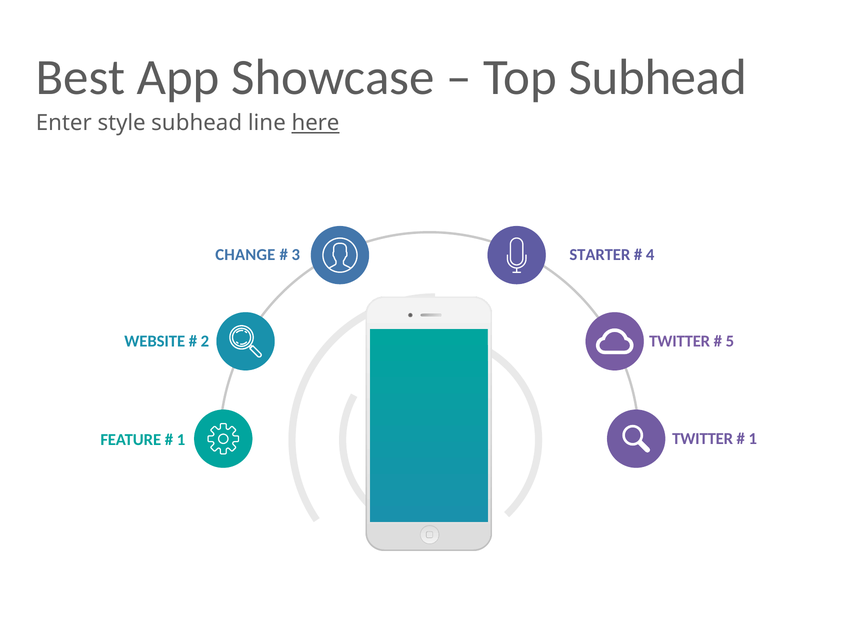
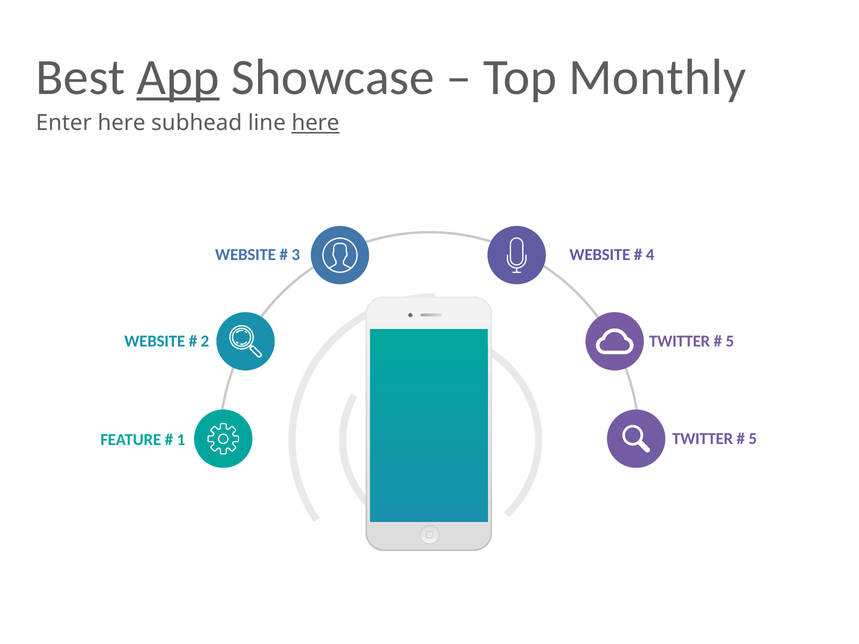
App underline: none -> present
Top Subhead: Subhead -> Monthly
Enter style: style -> here
CHANGE at (245, 255): CHANGE -> WEBSITE
3 STARTER: STARTER -> WEBSITE
1 at (753, 439): 1 -> 5
